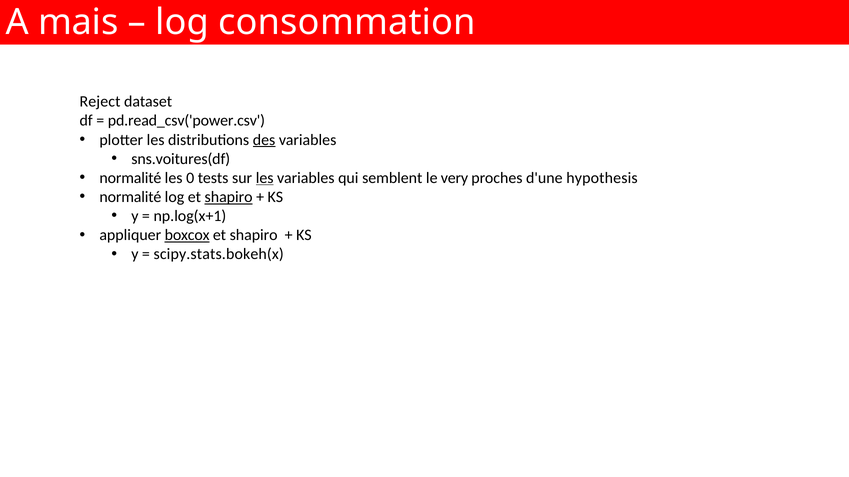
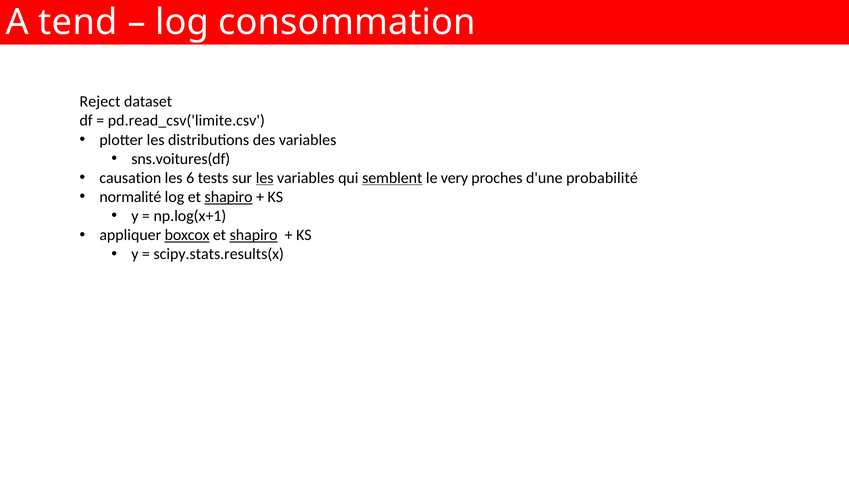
mais: mais -> tend
pd.read_csv('power.csv: pd.read_csv('power.csv -> pd.read_csv('limite.csv
des underline: present -> none
normalité at (130, 178): normalité -> causation
0: 0 -> 6
semblent underline: none -> present
hypothesis: hypothesis -> probabilité
shapiro at (254, 235) underline: none -> present
scipy.stats.bokeh(x: scipy.stats.bokeh(x -> scipy.stats.results(x
